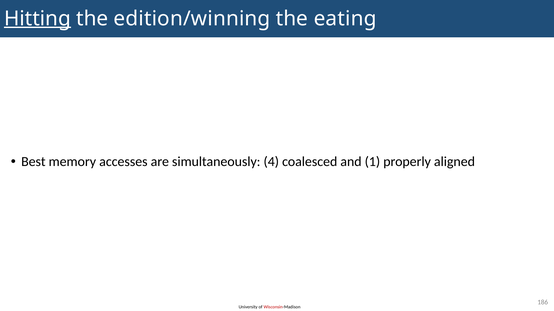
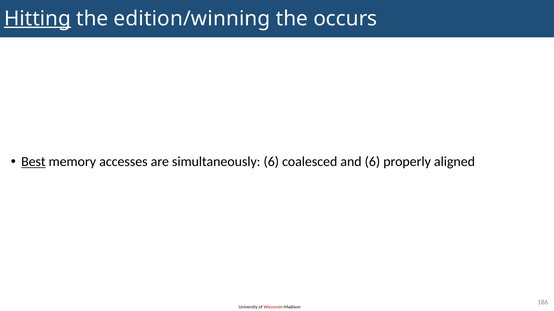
eating: eating -> occurs
Best underline: none -> present
simultaneously 4: 4 -> 6
and 1: 1 -> 6
